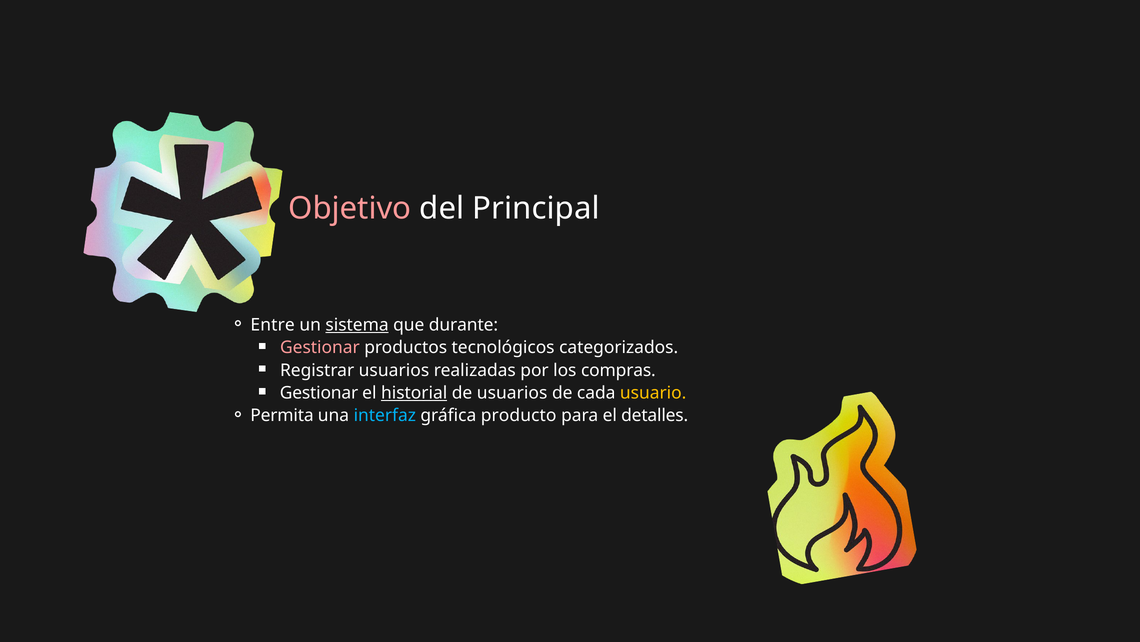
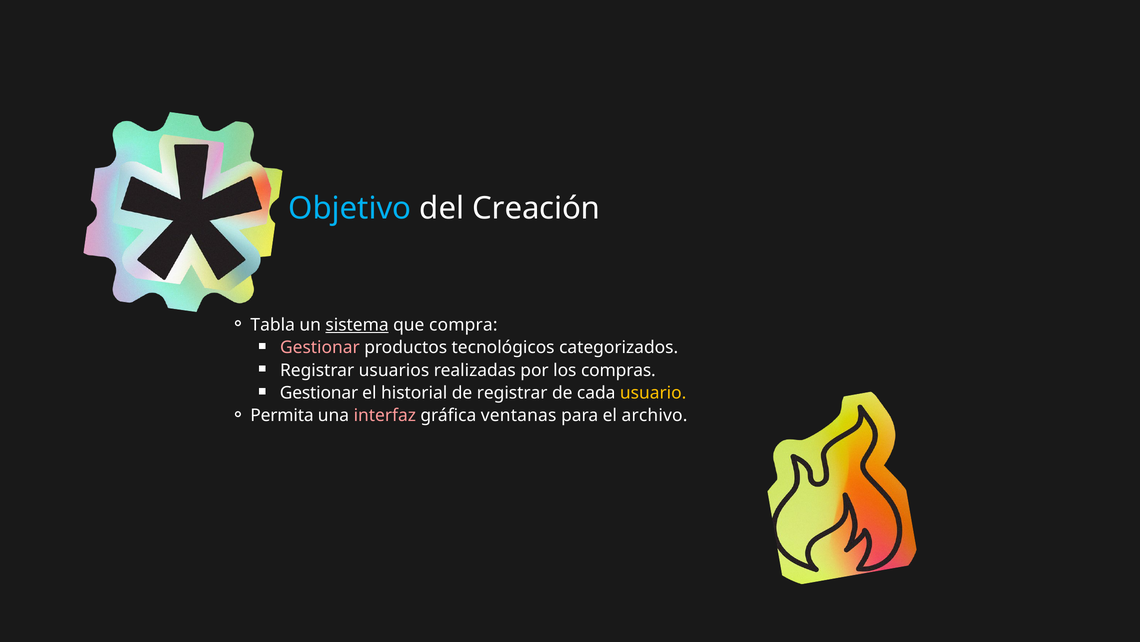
Objetivo colour: pink -> light blue
Principal: Principal -> Creación
Entre: Entre -> Tabla
durante: durante -> compra
historial underline: present -> none
de usuarios: usuarios -> registrar
interfaz colour: light blue -> pink
producto: producto -> ventanas
detalles: detalles -> archivo
